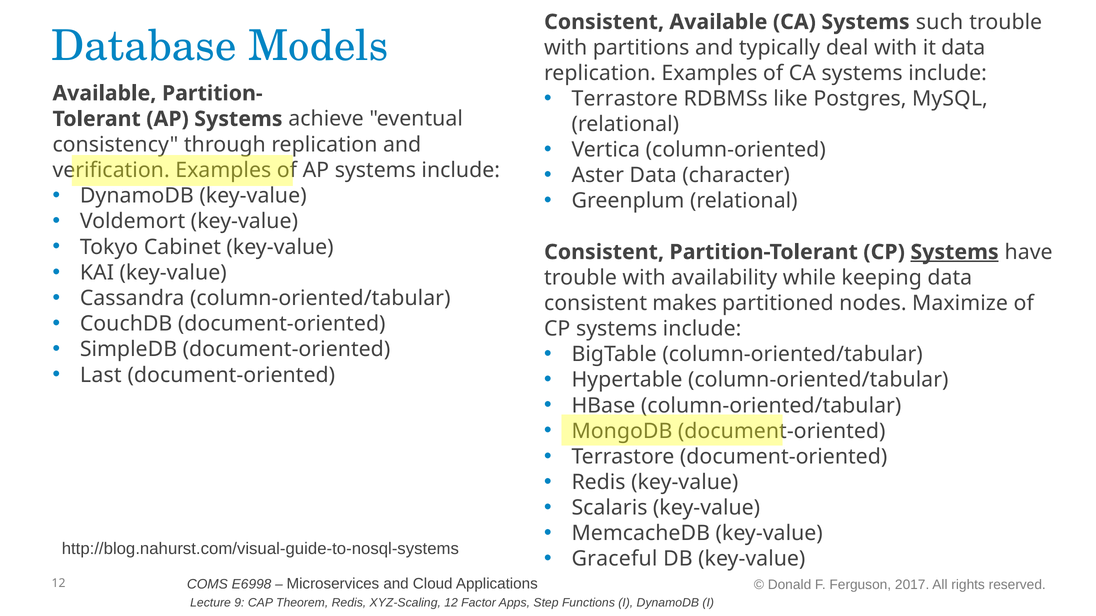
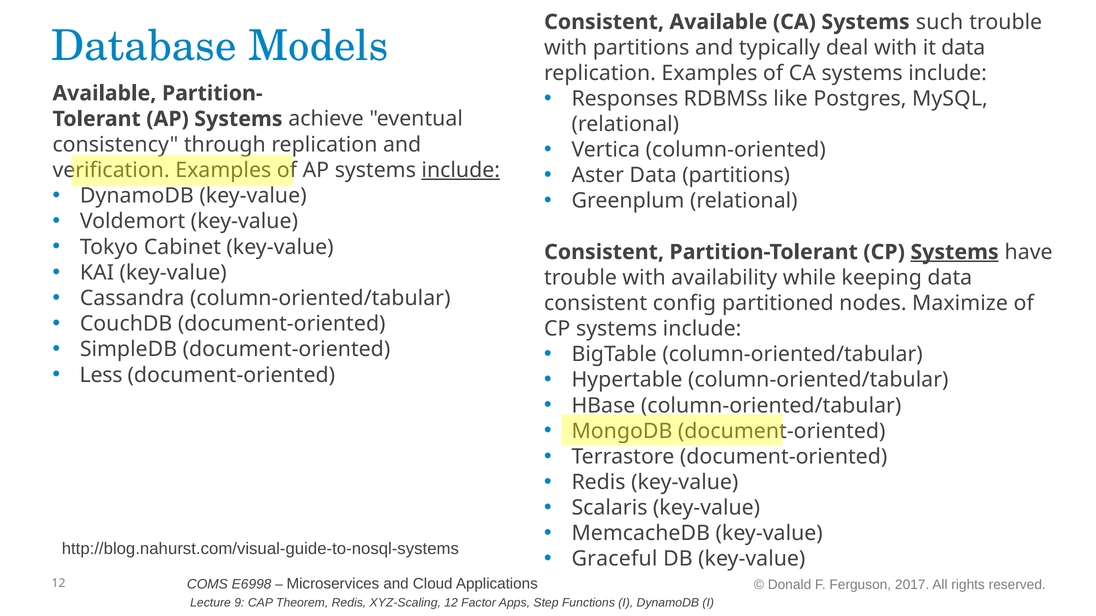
Terrastore at (625, 99): Terrastore -> Responses
include at (461, 170) underline: none -> present
Data character: character -> partitions
makes: makes -> config
Last: Last -> Less
